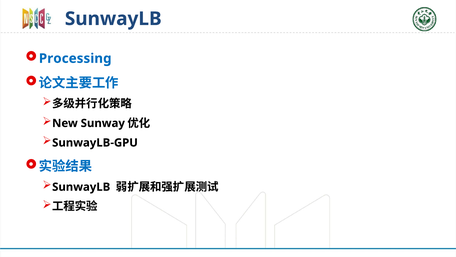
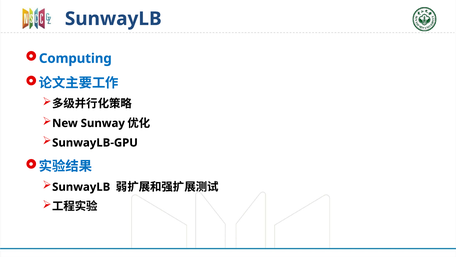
Processing: Processing -> Computing
